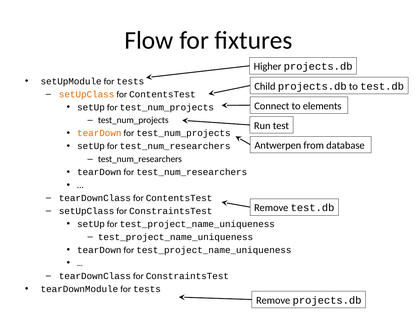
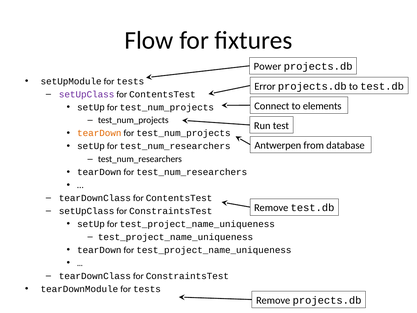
Higher: Higher -> Power
Child: Child -> Error
setUpClass at (87, 94) colour: orange -> purple
